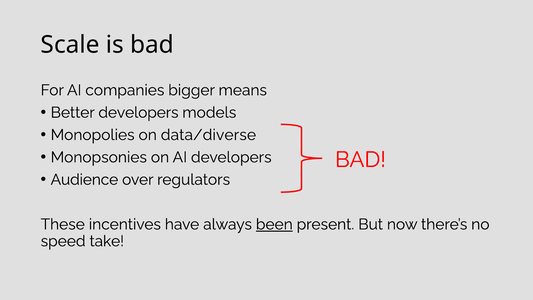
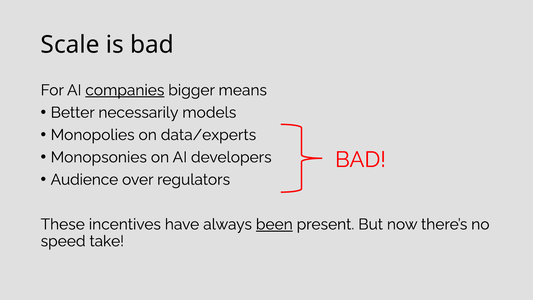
companies underline: none -> present
Better developers: developers -> necessarily
data/diverse: data/diverse -> data/experts
